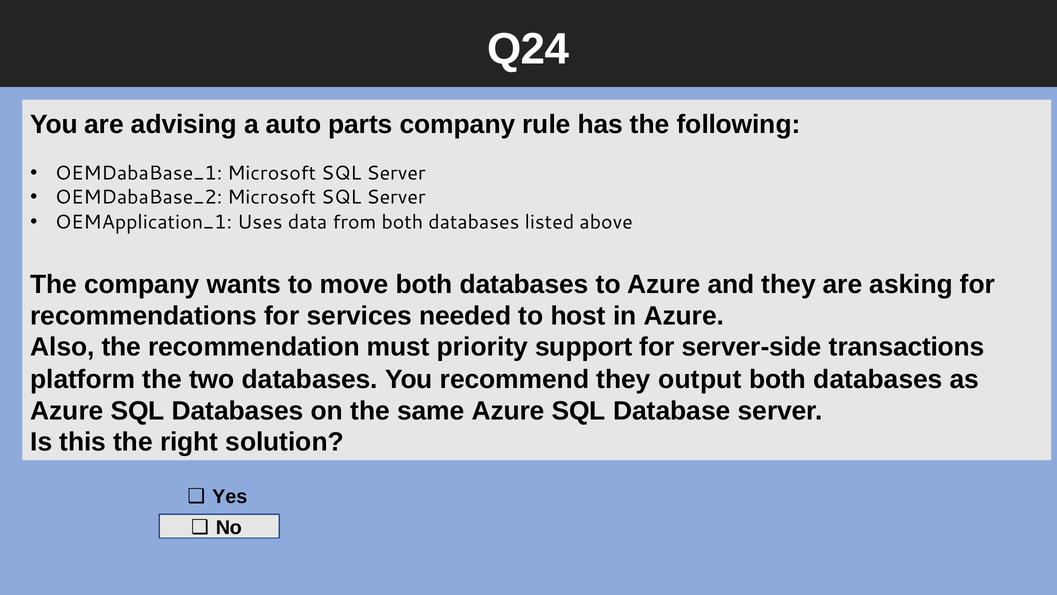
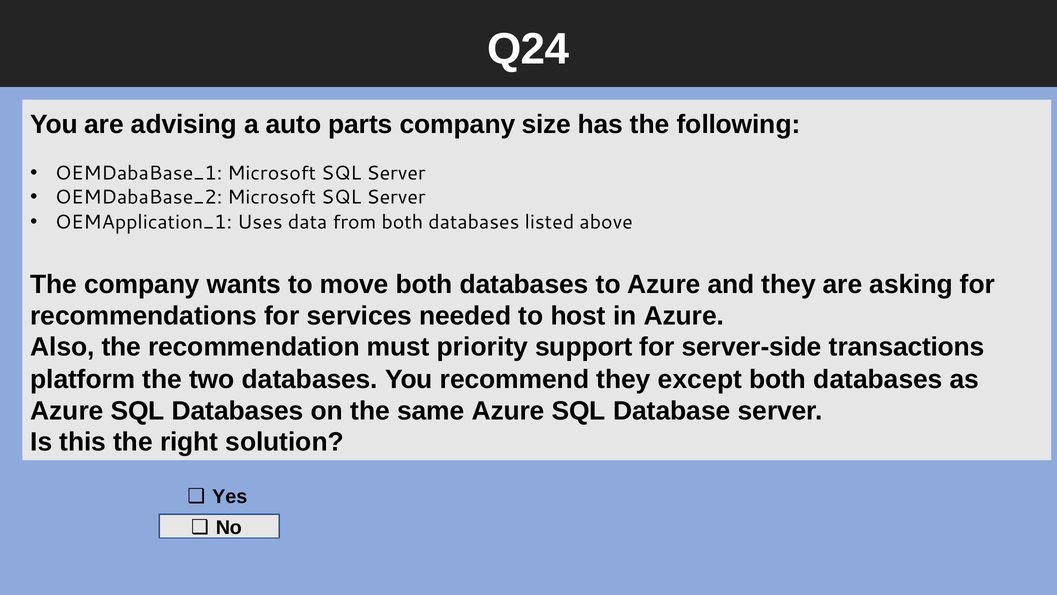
rule: rule -> size
output: output -> except
